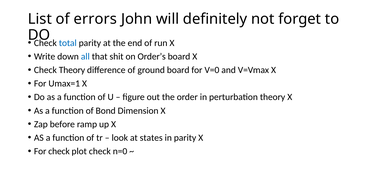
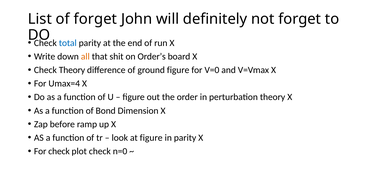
of errors: errors -> forget
all colour: blue -> orange
ground board: board -> figure
Umax=1: Umax=1 -> Umax=4
at states: states -> figure
